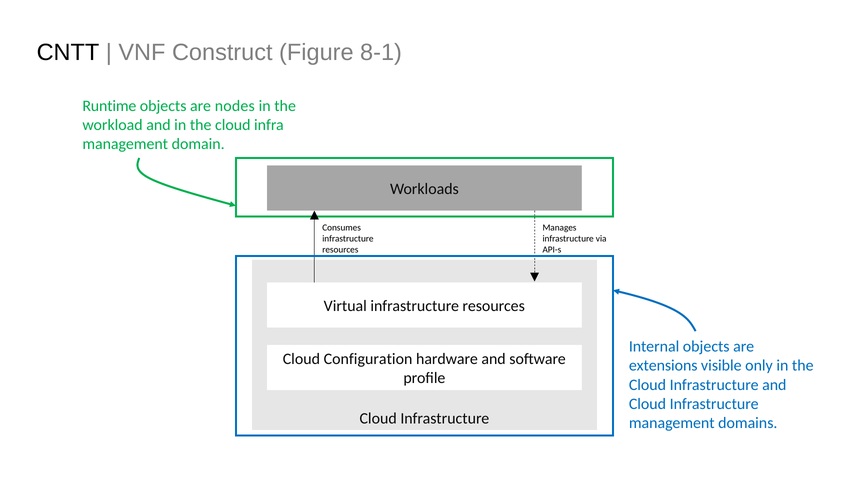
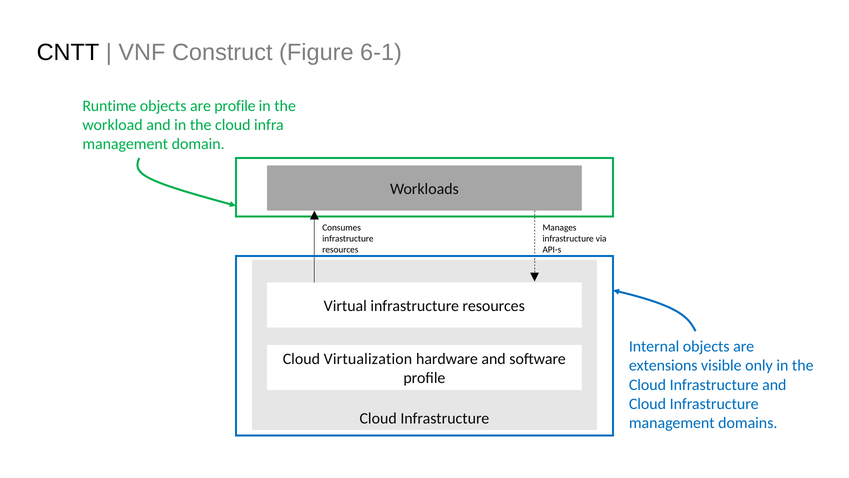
8-1: 8-1 -> 6-1
are nodes: nodes -> profile
Configuration: Configuration -> Virtualization
